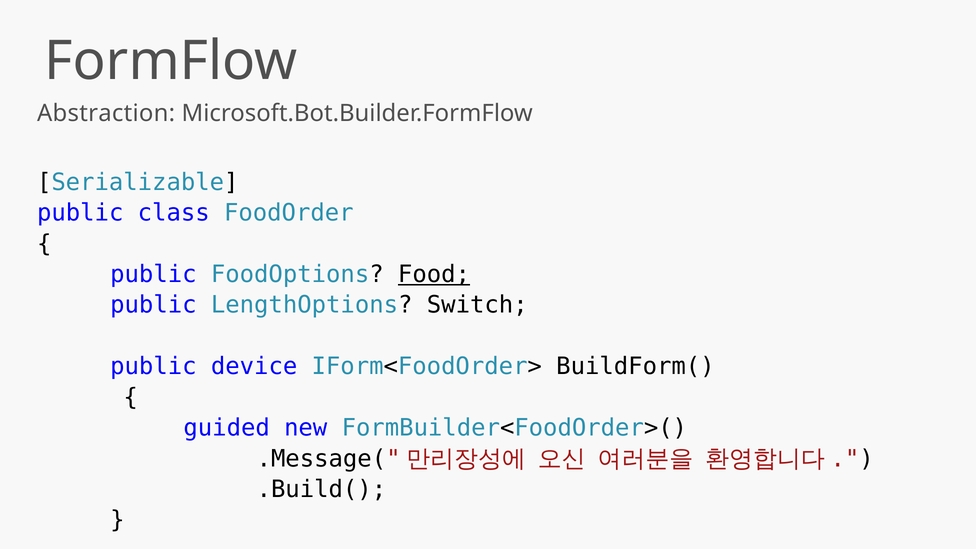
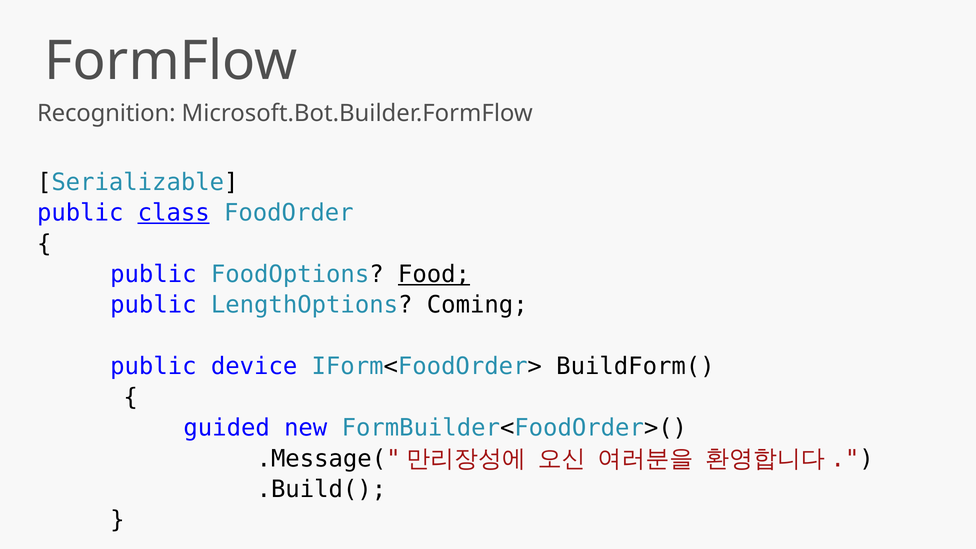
Abstraction: Abstraction -> Recognition
class underline: none -> present
Switch: Switch -> Coming
